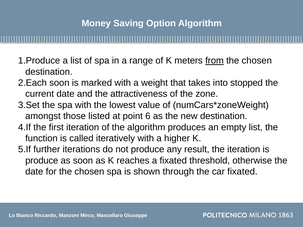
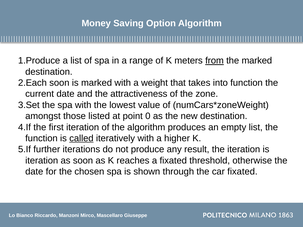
chosen at (257, 61): chosen -> marked
into stopped: stopped -> function
6: 6 -> 0
called underline: none -> present
produce at (42, 161): produce -> iteration
